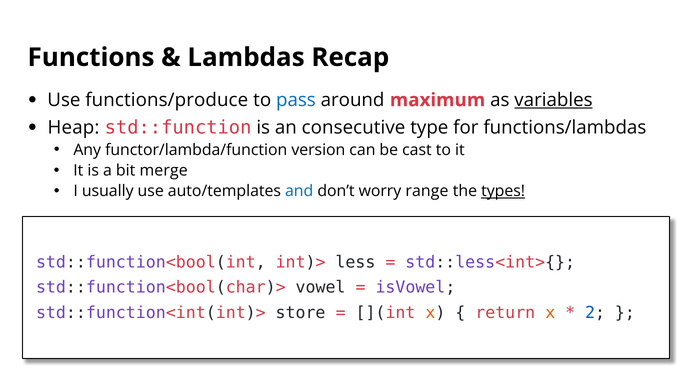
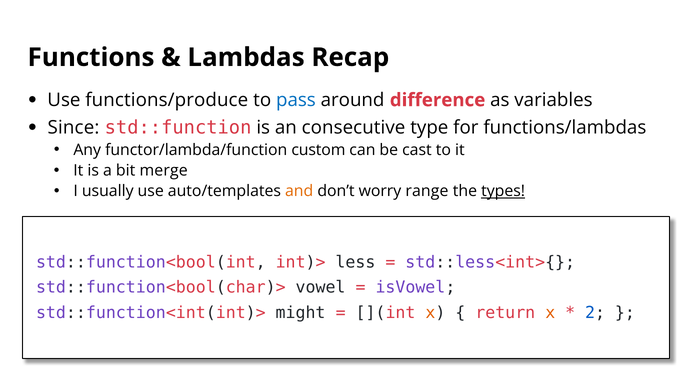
maximum: maximum -> difference
variables underline: present -> none
Heap: Heap -> Since
version: version -> custom
and colour: blue -> orange
store: store -> might
